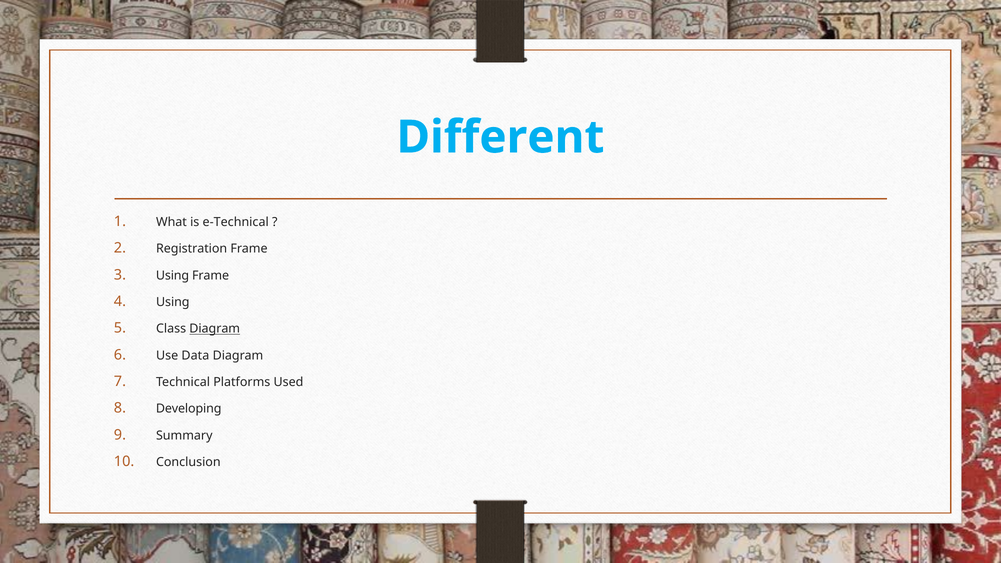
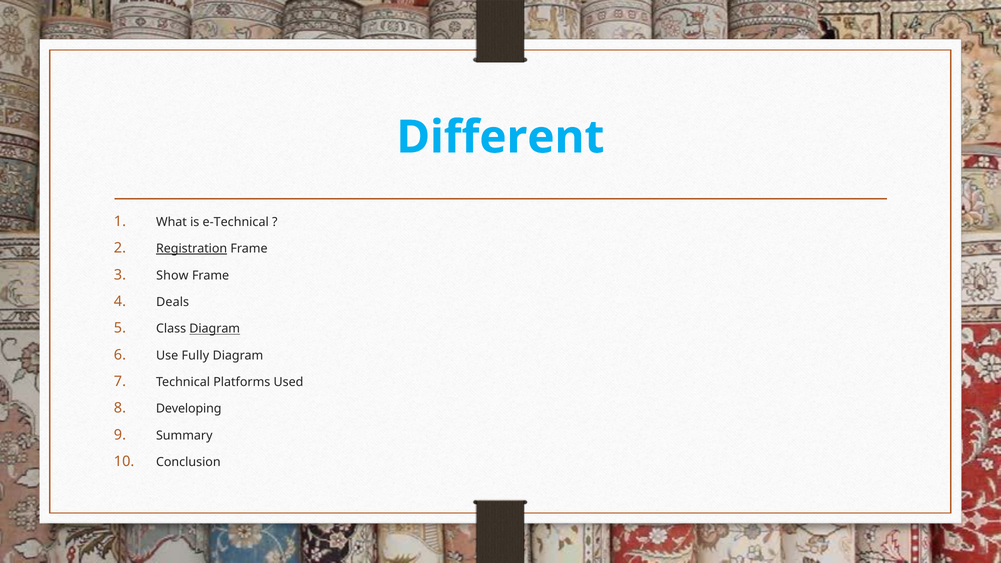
Registration underline: none -> present
Using at (173, 275): Using -> Show
Using at (173, 302): Using -> Deals
Data: Data -> Fully
